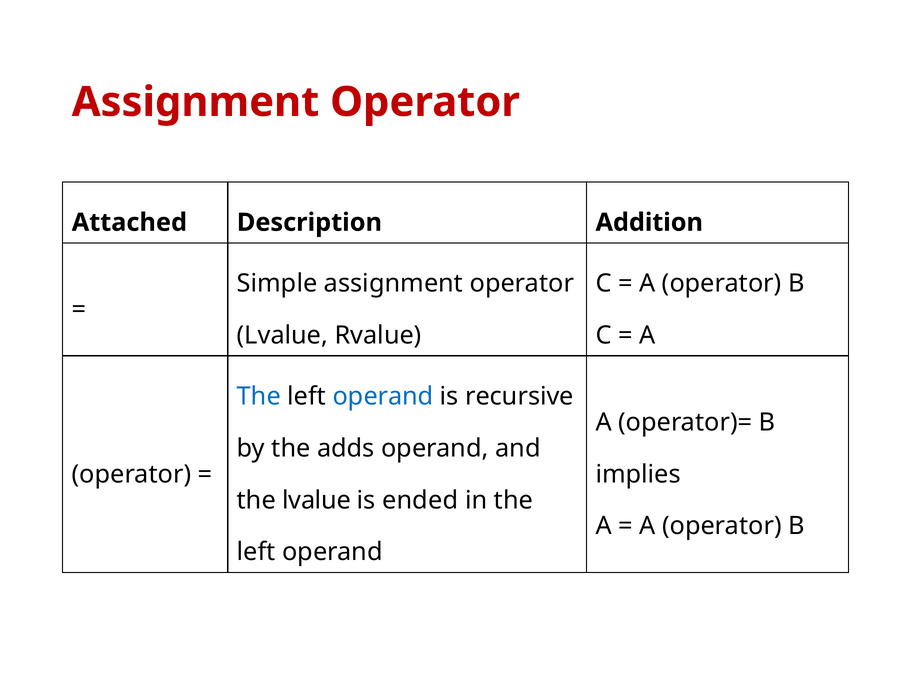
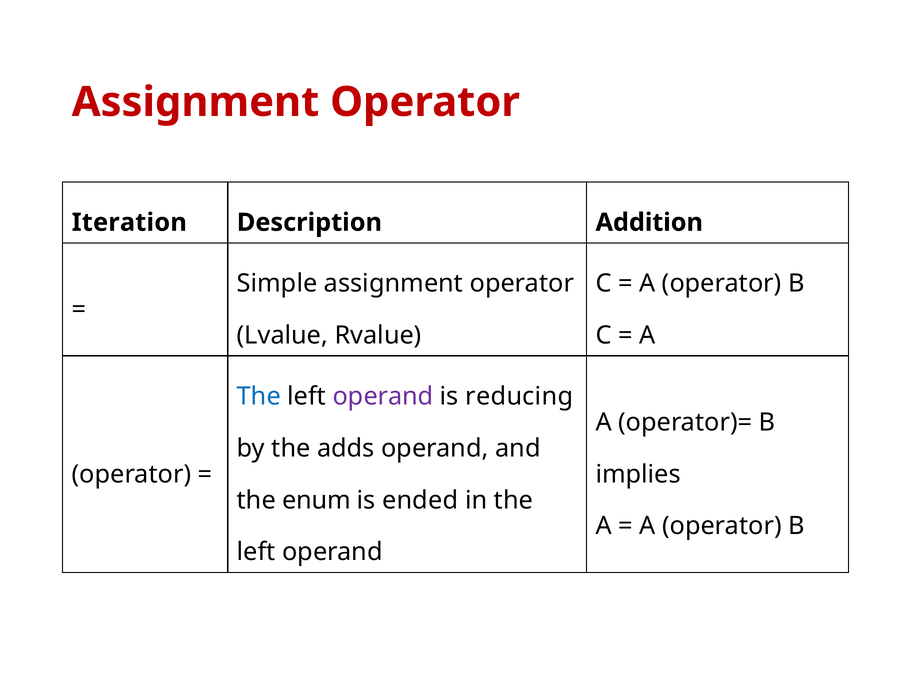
Attached: Attached -> Iteration
operand at (383, 397) colour: blue -> purple
recursive: recursive -> reducing
the lvalue: lvalue -> enum
